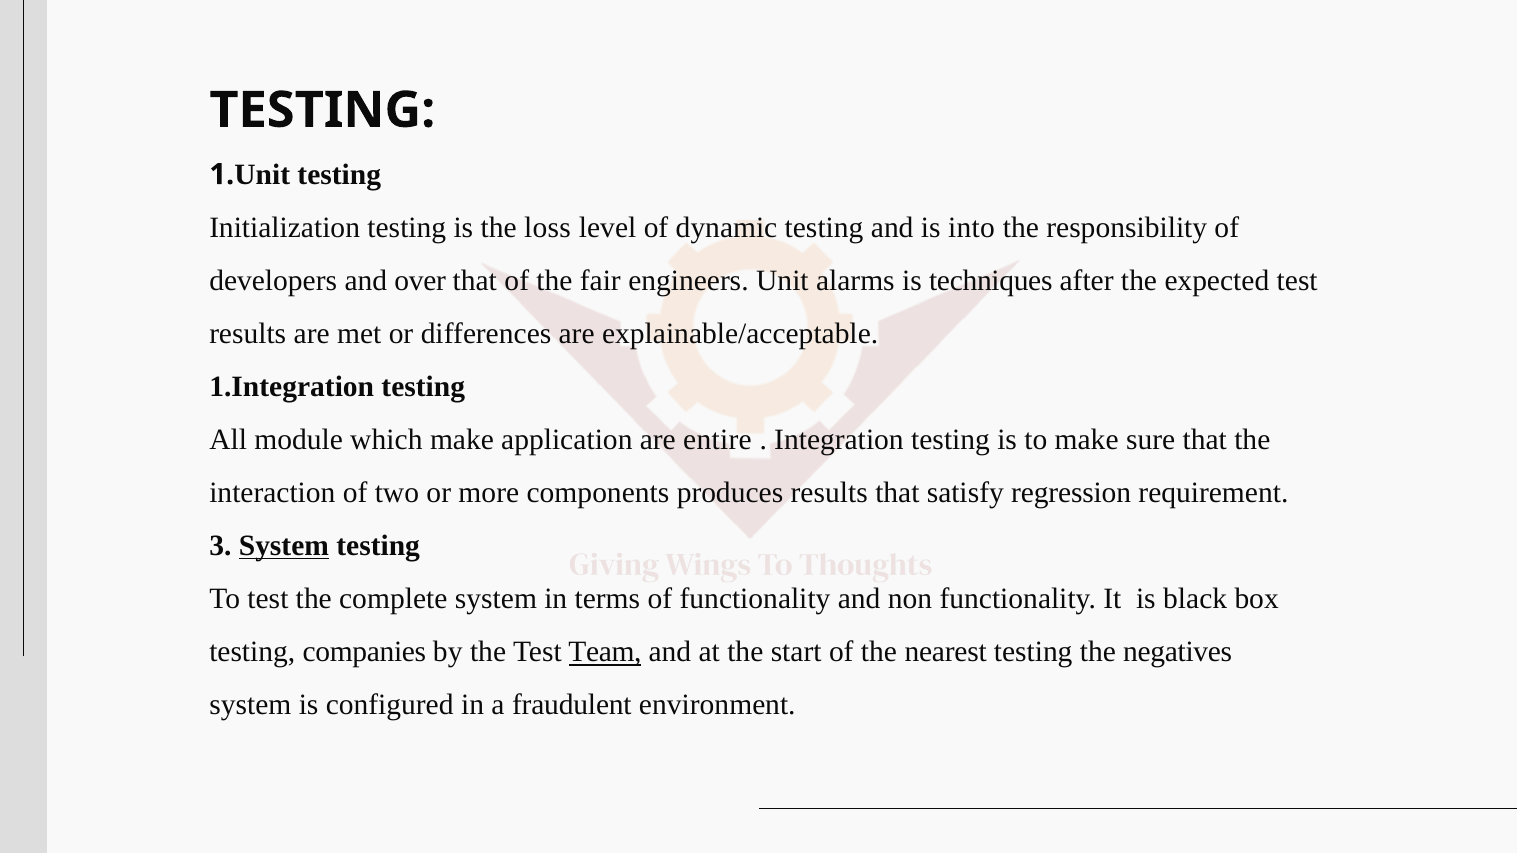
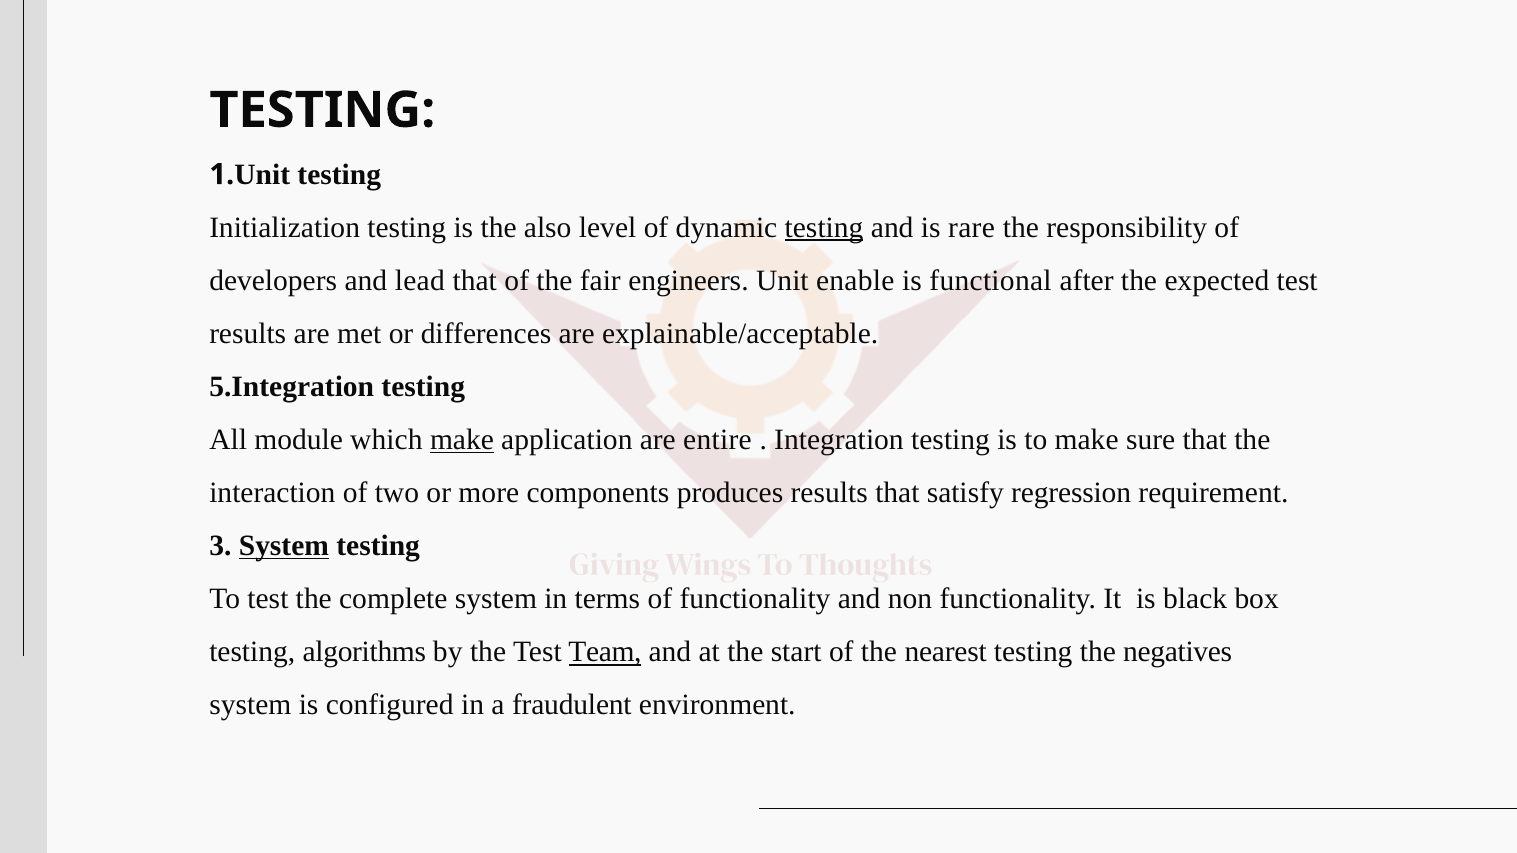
loss: loss -> also
testing at (824, 228) underline: none -> present
into: into -> rare
over: over -> lead
alarms: alarms -> enable
techniques: techniques -> functional
1.Integration: 1.Integration -> 5.Integration
make at (462, 440) underline: none -> present
companies: companies -> algorithms
